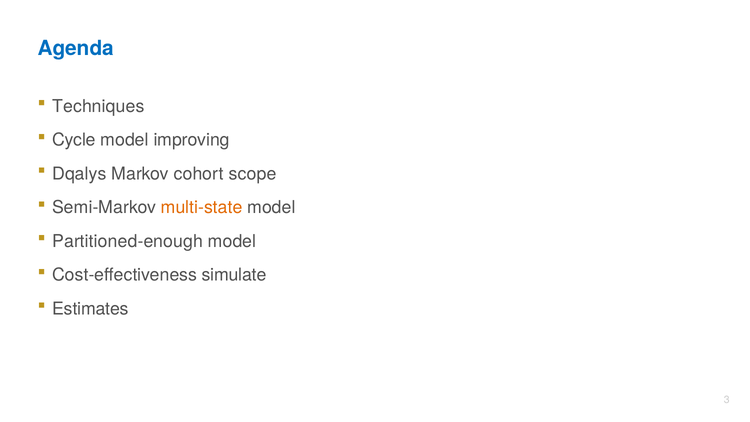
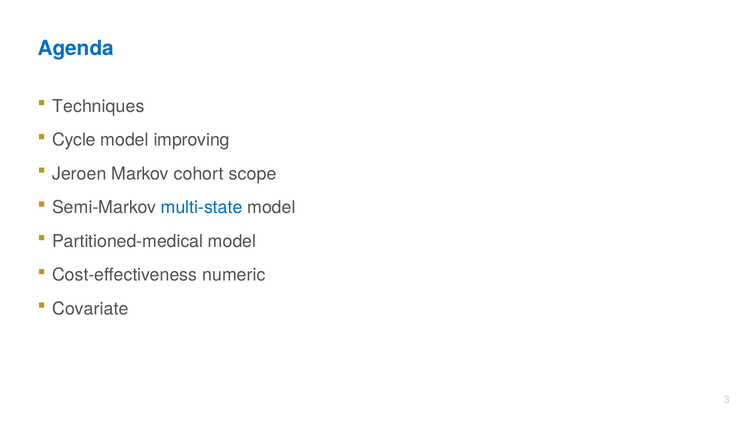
Dqalys: Dqalys -> Jeroen
multi-state colour: orange -> blue
Partitioned-enough: Partitioned-enough -> Partitioned-medical
simulate: simulate -> numeric
Estimates: Estimates -> Covariate
